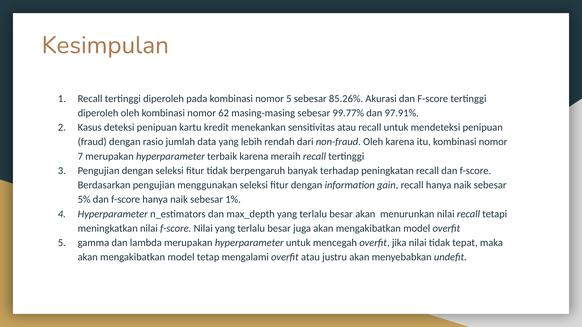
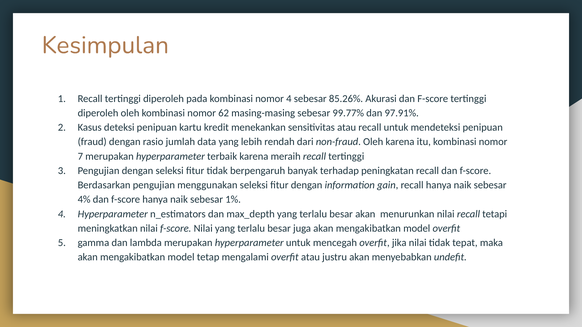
nomor 5: 5 -> 4
5%: 5% -> 4%
